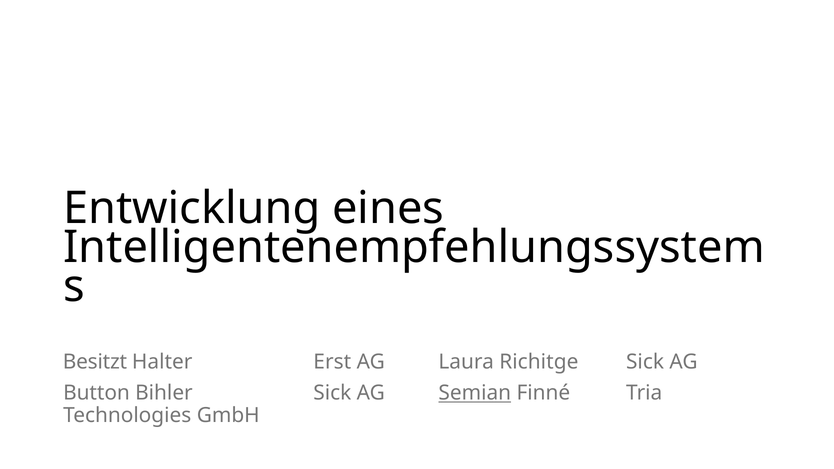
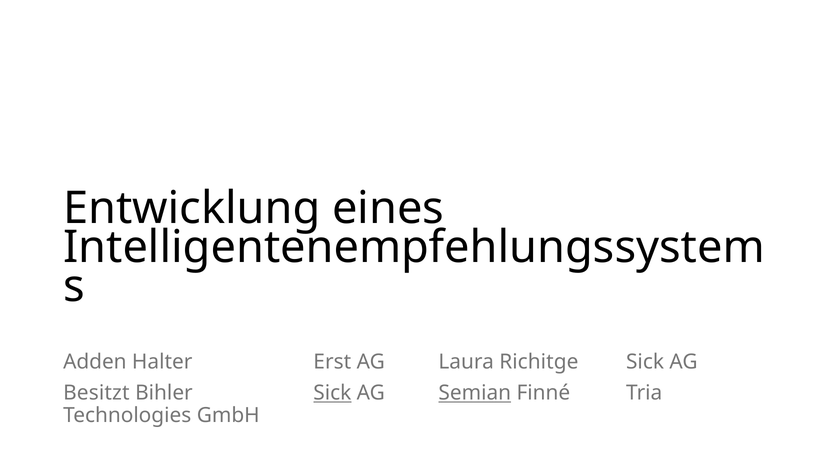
Besitzt: Besitzt -> Adden
Button: Button -> Besitzt
Sick at (332, 393) underline: none -> present
